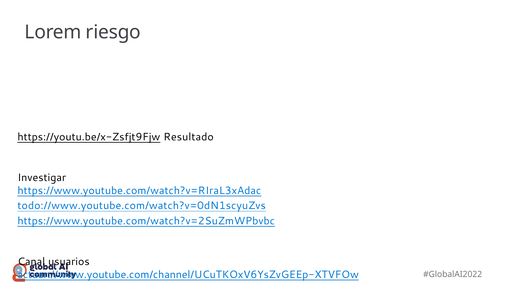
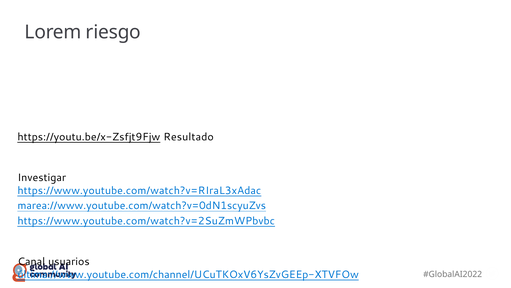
todo://www.youtube.com/watch?v=0dN1scyuZvs: todo://www.youtube.com/watch?v=0dN1scyuZvs -> marea://www.youtube.com/watch?v=0dN1scyuZvs
actuar://www.youtube.com/channel/UCuTKOxV6YsZvGEEp-XTVFOw: actuar://www.youtube.com/channel/UCuTKOxV6YsZvGEEp-XTVFOw -> última://www.youtube.com/channel/UCuTKOxV6YsZvGEEp-XTVFOw
